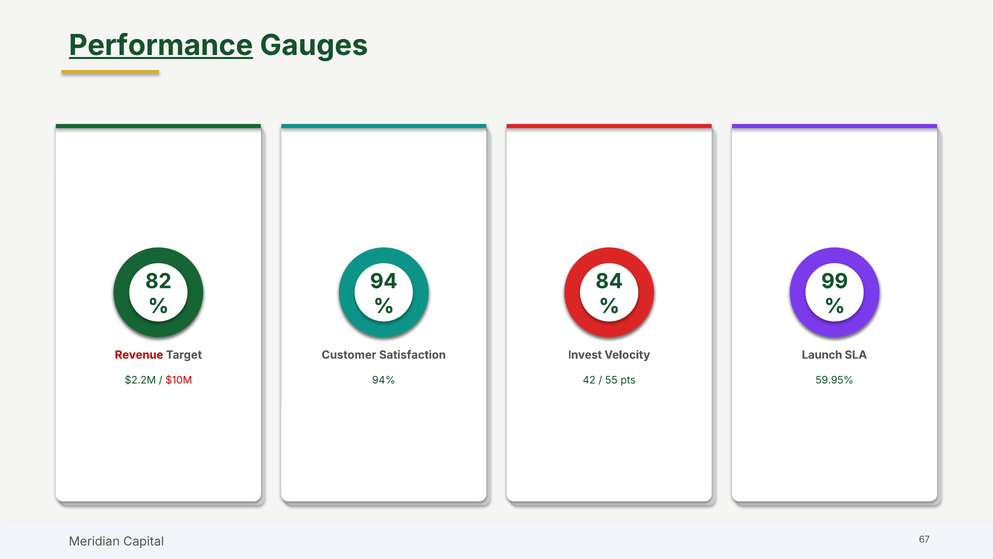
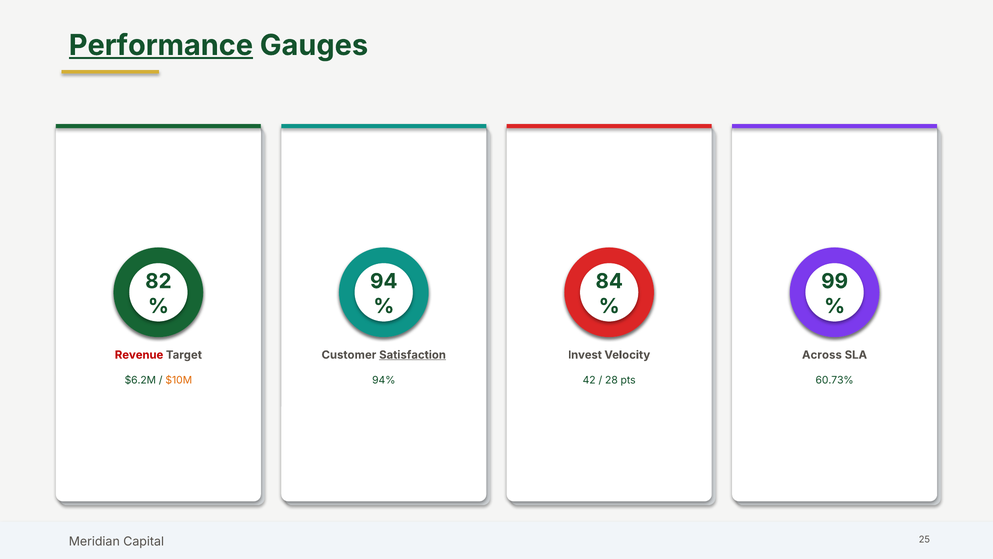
Satisfaction underline: none -> present
Launch: Launch -> Across
$2.2M: $2.2M -> $6.2M
$10M colour: red -> orange
55: 55 -> 28
59.95%: 59.95% -> 60.73%
67: 67 -> 25
